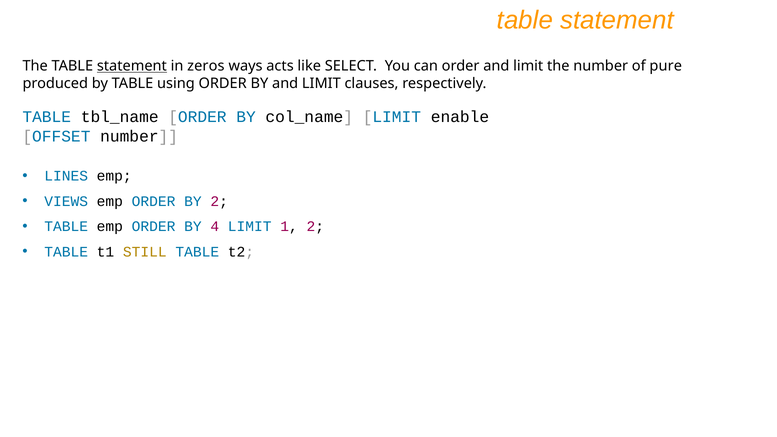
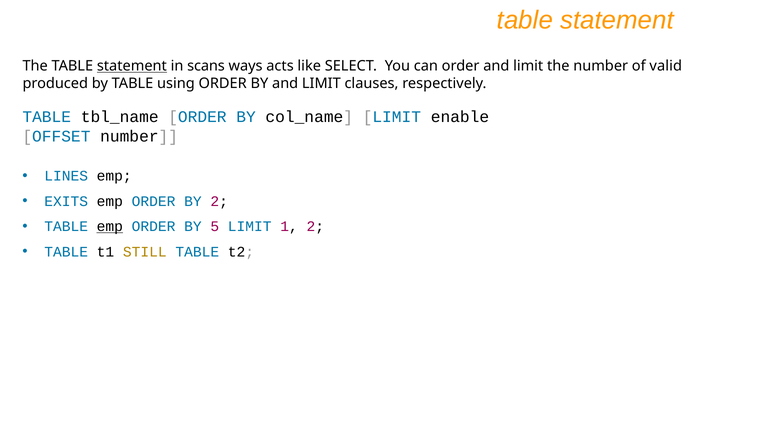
zeros: zeros -> scans
pure: pure -> valid
VIEWS: VIEWS -> EXITS
emp at (110, 227) underline: none -> present
4: 4 -> 5
